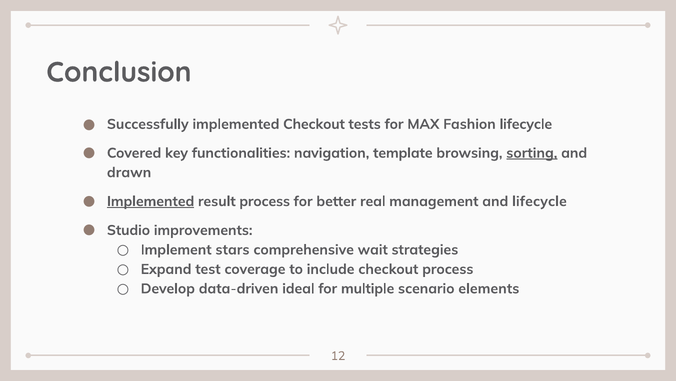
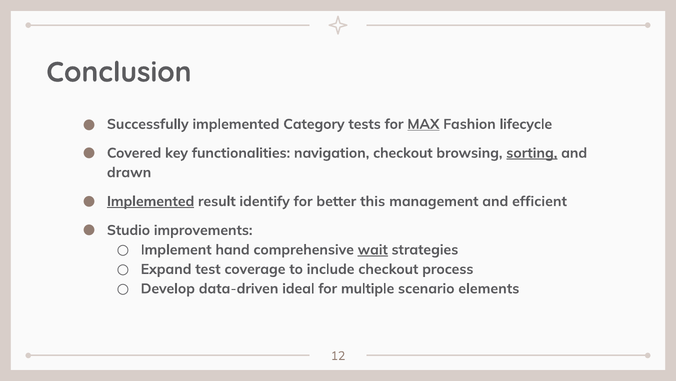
implemented Checkout: Checkout -> Category
MAX underline: none -> present
navigation template: template -> checkout
result process: process -> identify
real: real -> this
and lifecycle: lifecycle -> efficient
stars: stars -> hand
wait underline: none -> present
